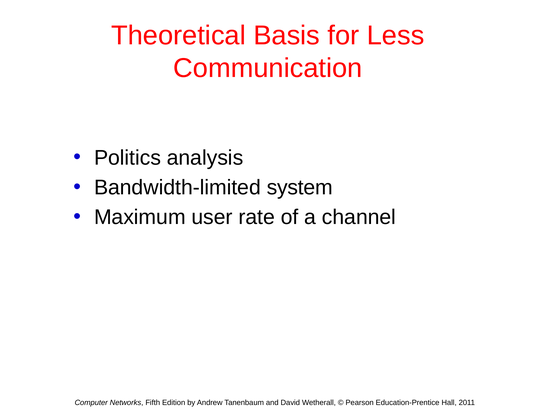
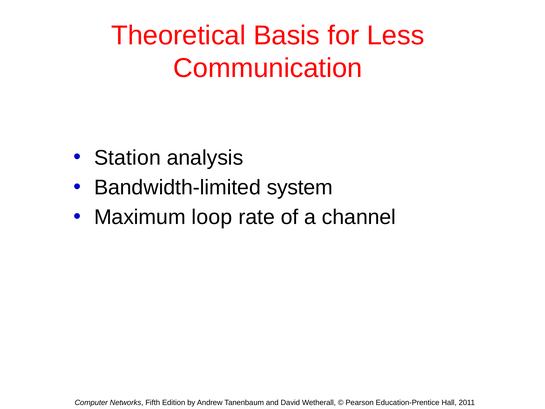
Politics: Politics -> Station
user: user -> loop
